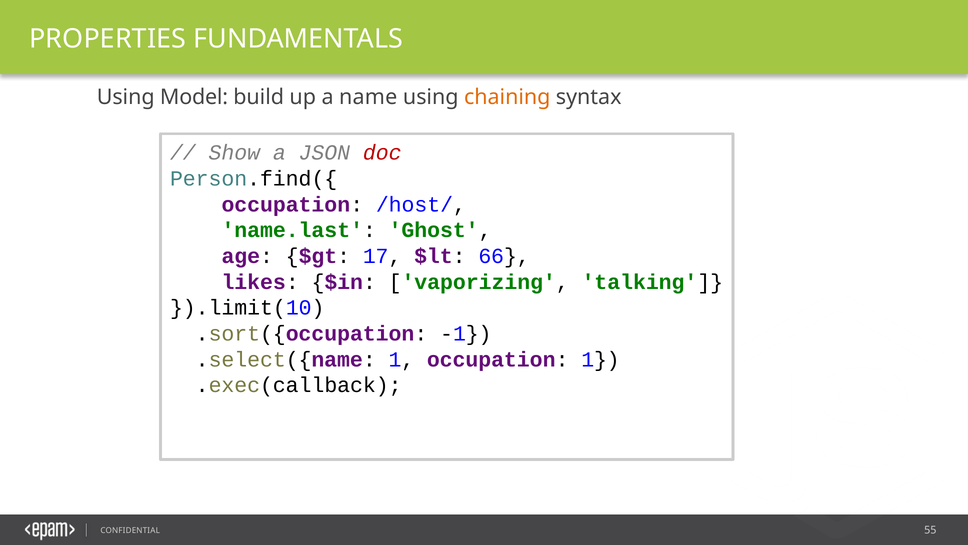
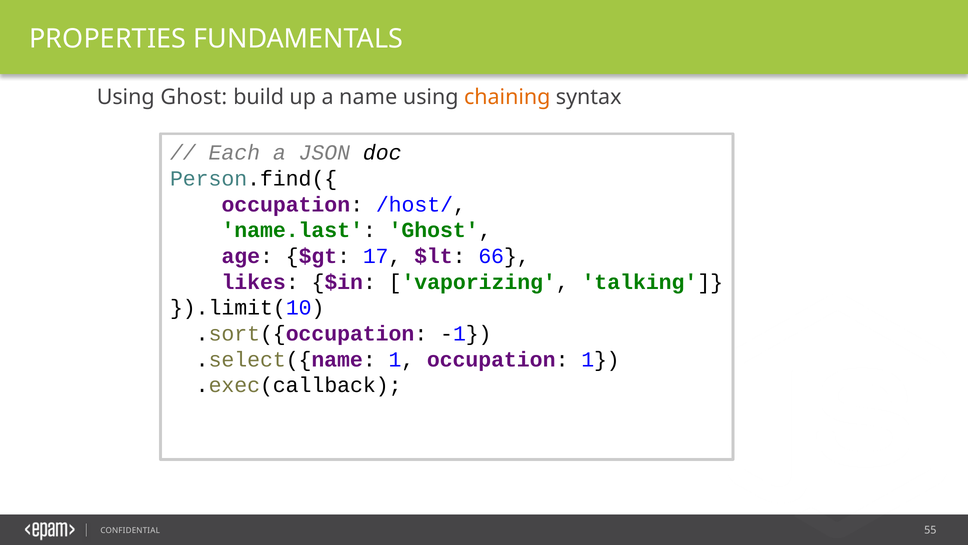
Using Model: Model -> Ghost
Show: Show -> Each
doc colour: red -> black
